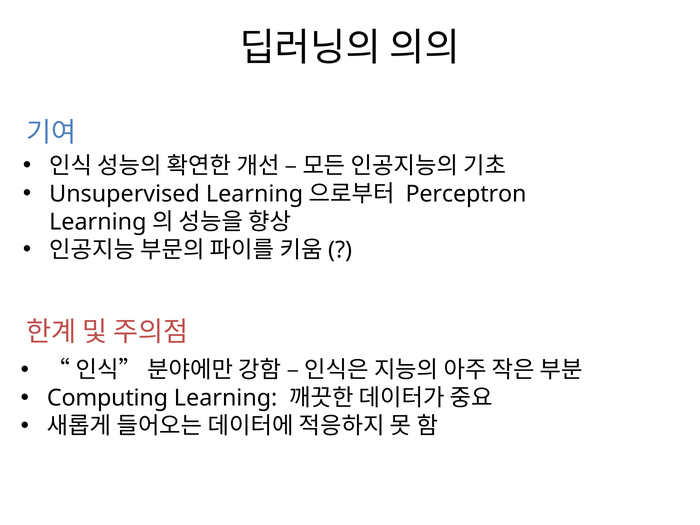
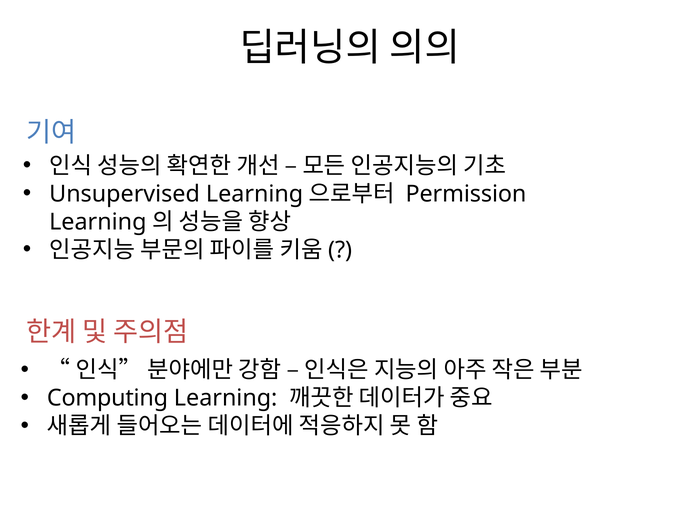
Perceptron: Perceptron -> Permission
